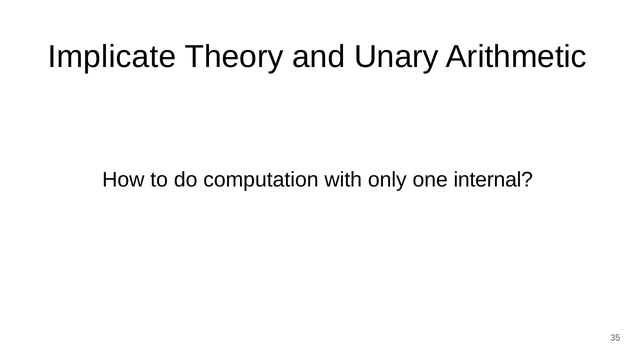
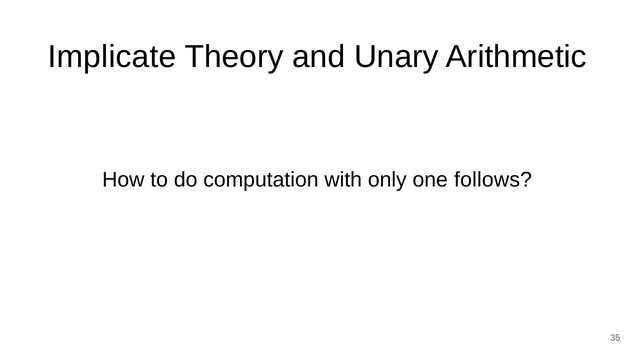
internal: internal -> follows
